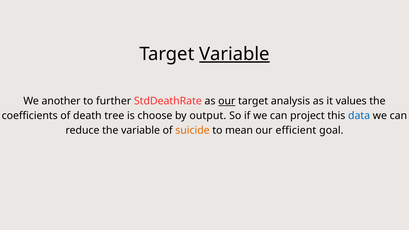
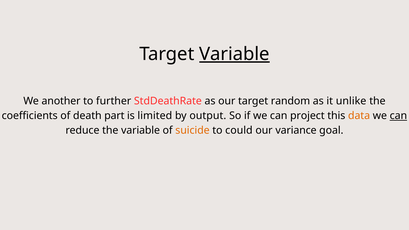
our at (227, 101) underline: present -> none
analysis: analysis -> random
values: values -> unlike
tree: tree -> part
choose: choose -> limited
data colour: blue -> orange
can at (398, 116) underline: none -> present
mean: mean -> could
efficient: efficient -> variance
